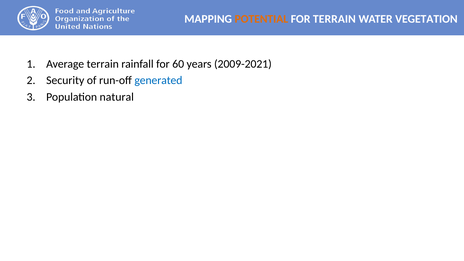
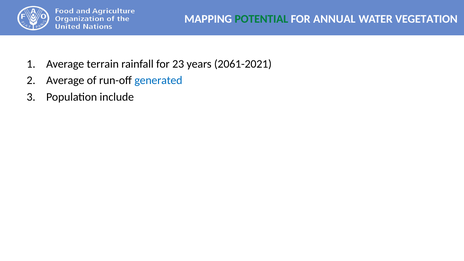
POTENTIAL colour: orange -> green
FOR TERRAIN: TERRAIN -> ANNUAL
60: 60 -> 23
2009-2021: 2009-2021 -> 2061-2021
Security at (65, 80): Security -> Average
natural: natural -> include
